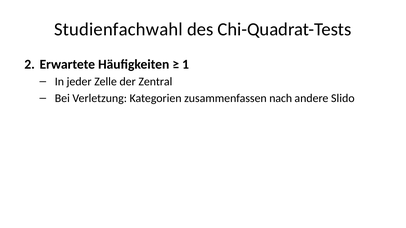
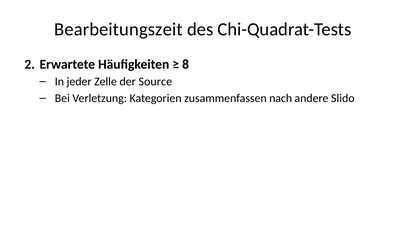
Studienfachwahl: Studienfachwahl -> Bearbeitungszeit
1: 1 -> 8
Zentral: Zentral -> Source
